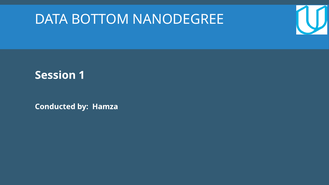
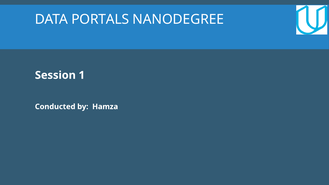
BOTTOM: BOTTOM -> PORTALS
